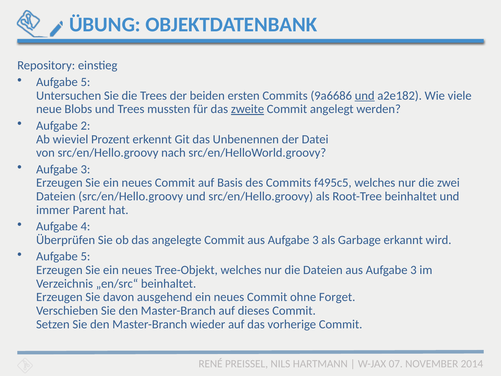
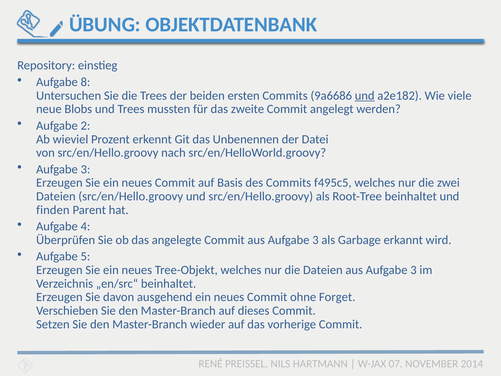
5 at (85, 82): 5 -> 8
zweite underline: present -> none
immer: immer -> finden
